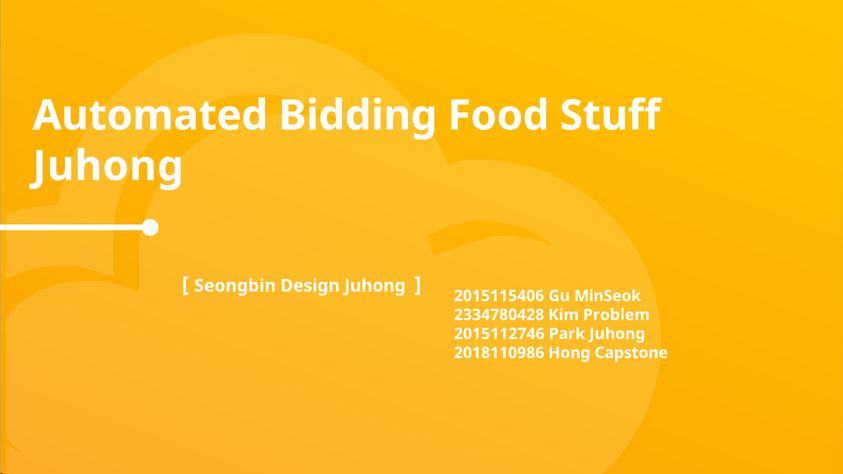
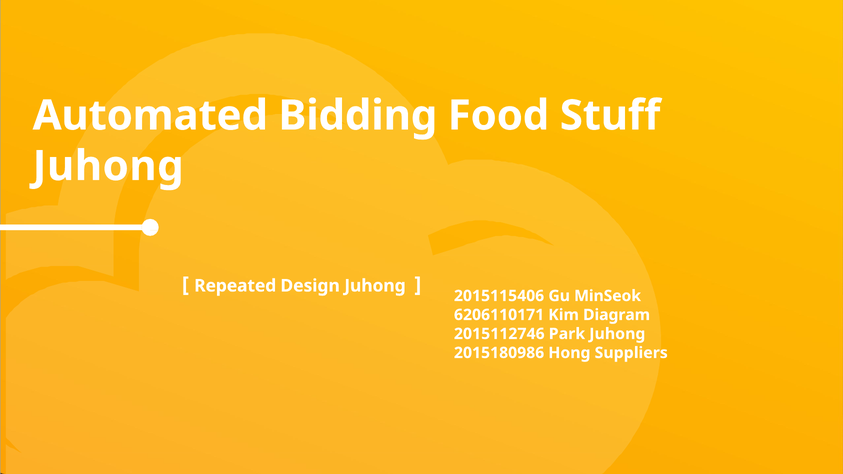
Seongbin: Seongbin -> Repeated
2334780428: 2334780428 -> 6206110171
Problem: Problem -> Diagram
2018110986: 2018110986 -> 2015180986
Capstone: Capstone -> Suppliers
